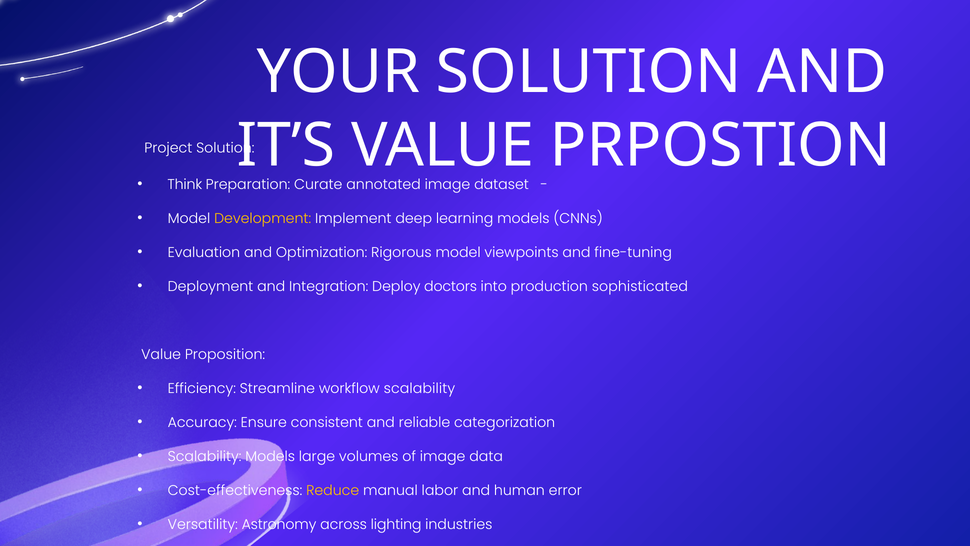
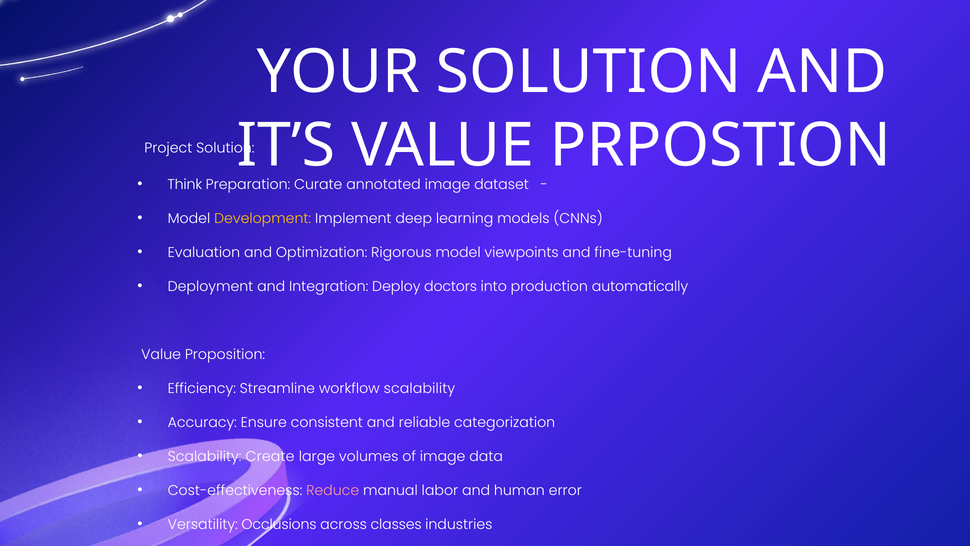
sophisticated: sophisticated -> automatically
Scalability Models: Models -> Create
Reduce colour: yellow -> pink
Astronomy: Astronomy -> Occlusions
lighting: lighting -> classes
